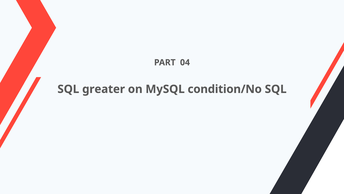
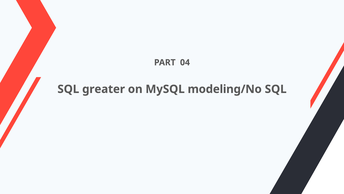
condition/No: condition/No -> modeling/No
